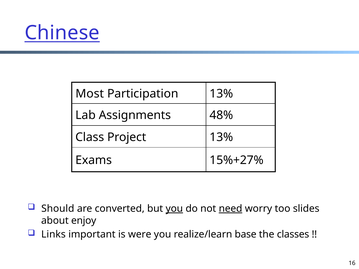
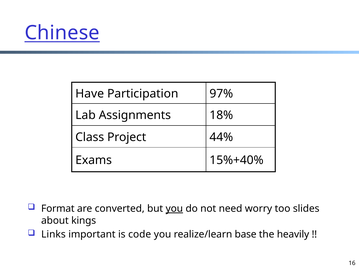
Most: Most -> Have
Participation 13%: 13% -> 97%
48%: 48% -> 18%
Project 13%: 13% -> 44%
15%+27%: 15%+27% -> 15%+40%
Should: Should -> Format
need underline: present -> none
enjoy: enjoy -> kings
were: were -> code
classes: classes -> heavily
